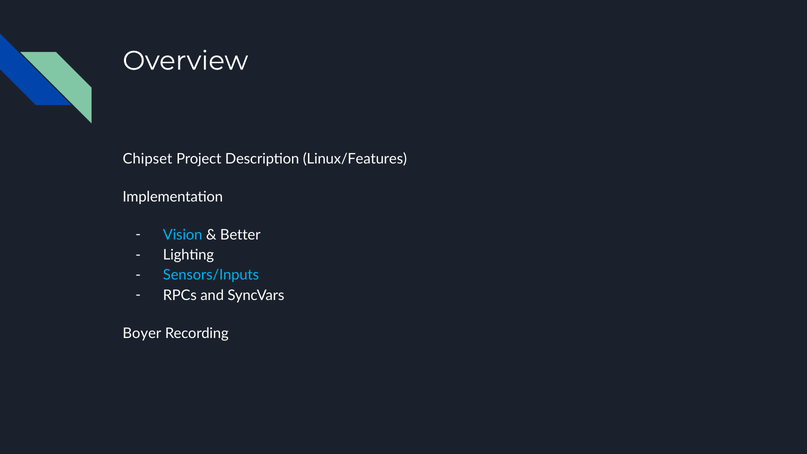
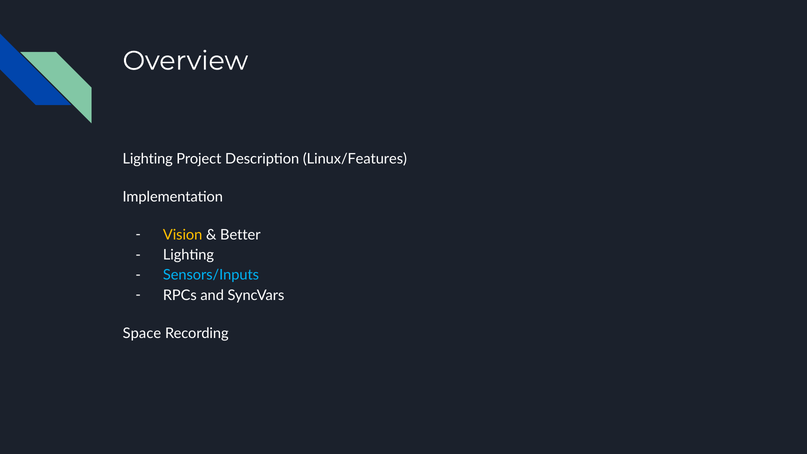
Chipset at (148, 159): Chipset -> Lighting
Vision colour: light blue -> yellow
Boyer: Boyer -> Space
